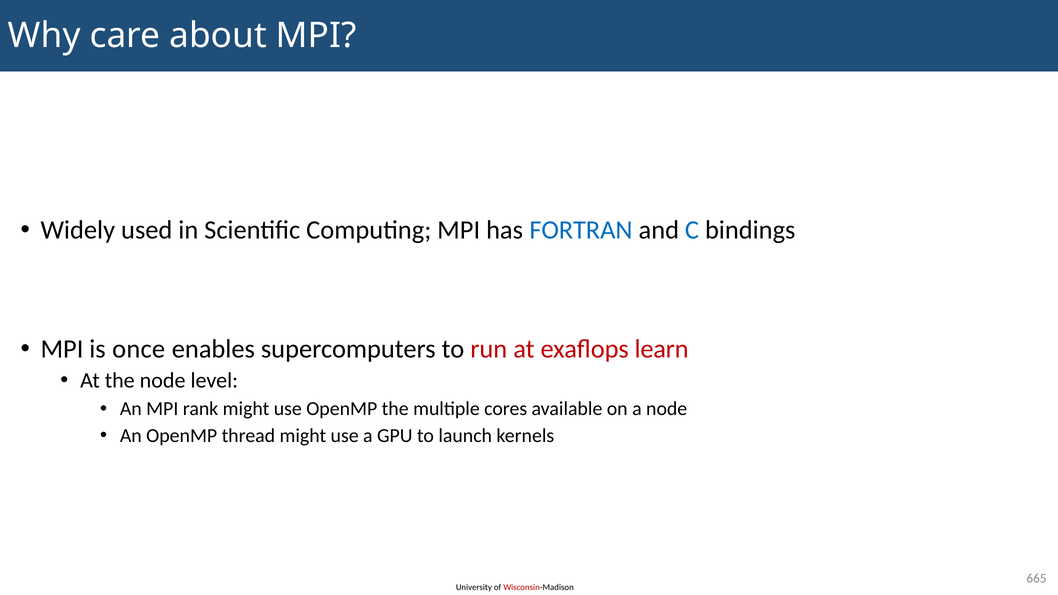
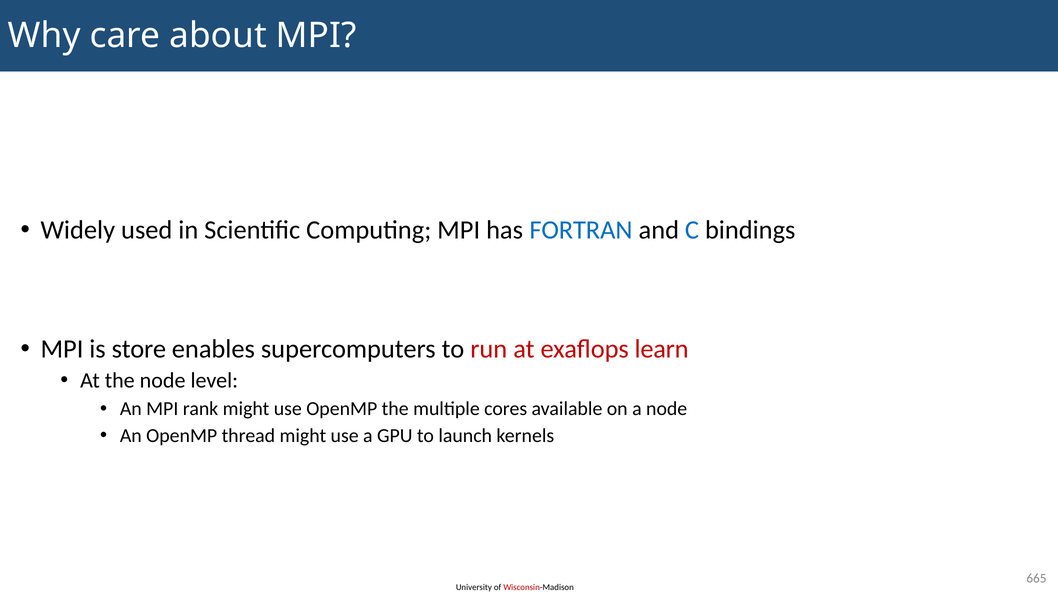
once: once -> store
